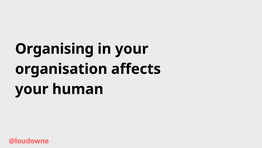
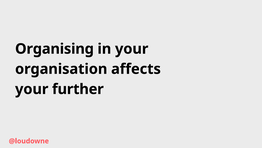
human: human -> further
